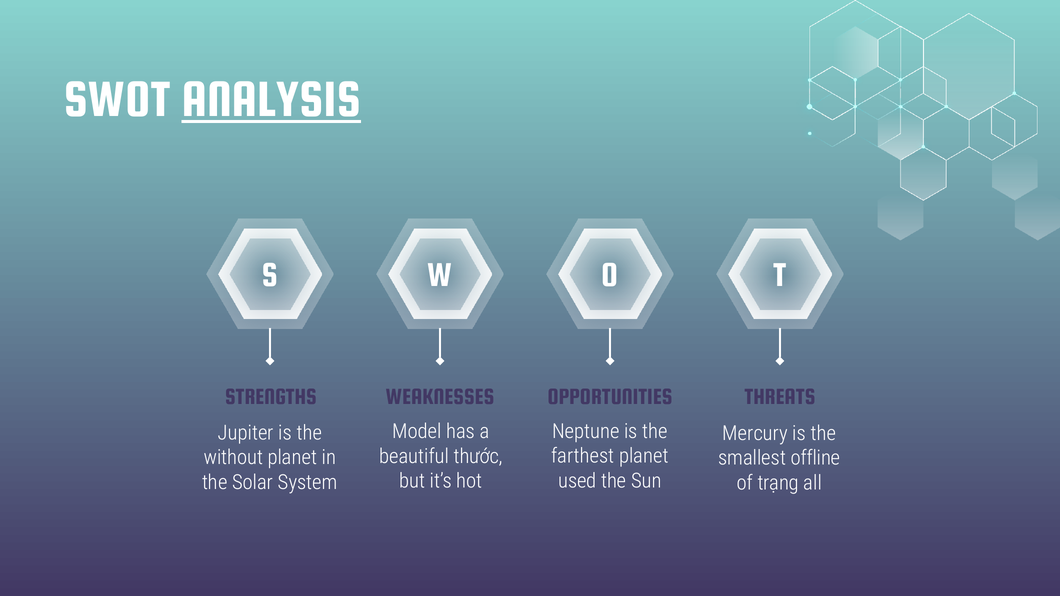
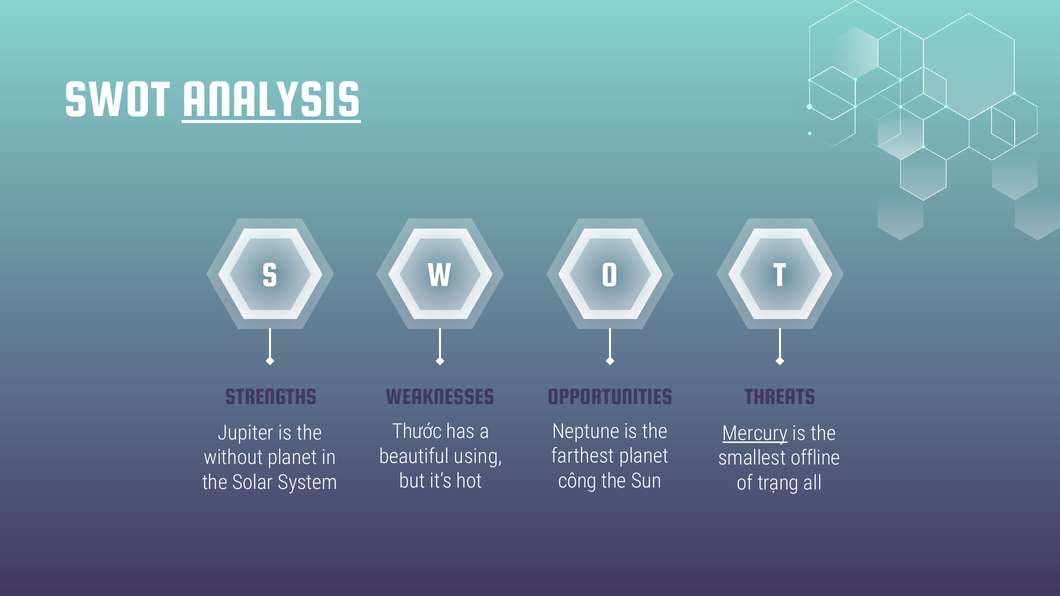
Model: Model -> Thước
Mercury underline: none -> present
thước: thước -> using
used: used -> công
